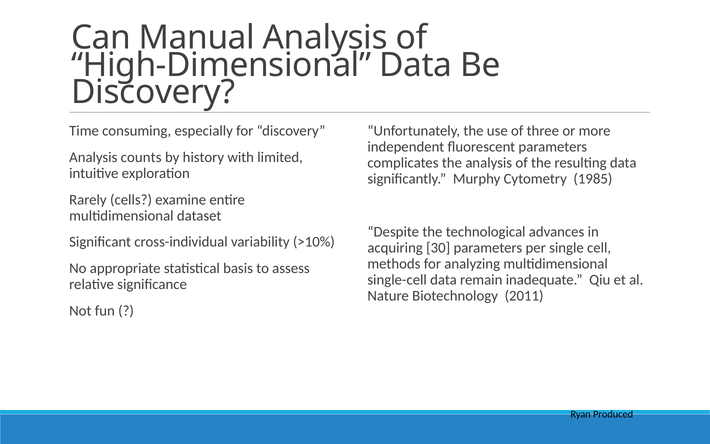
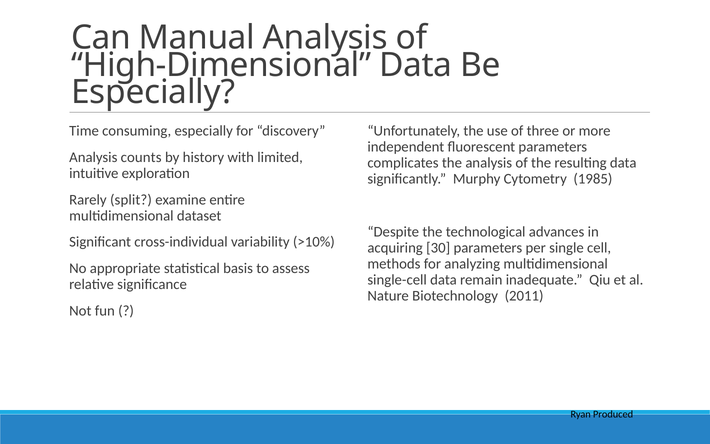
Discovery at (153, 92): Discovery -> Especially
cells: cells -> split
